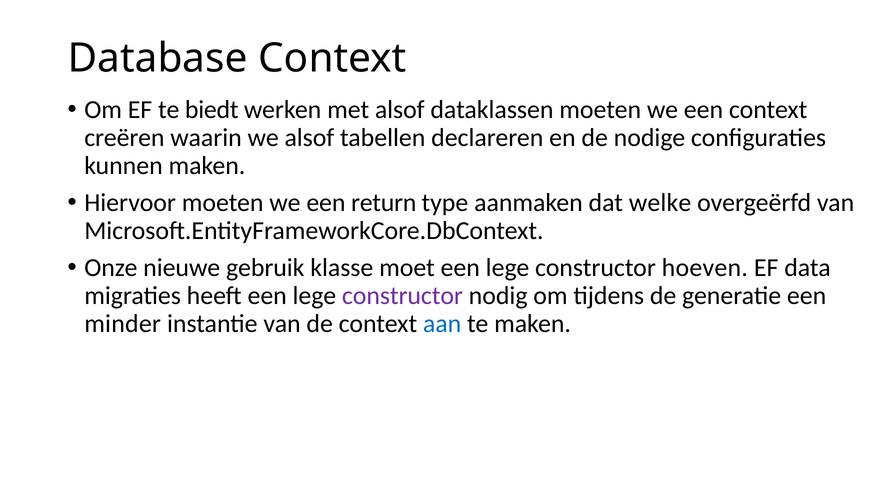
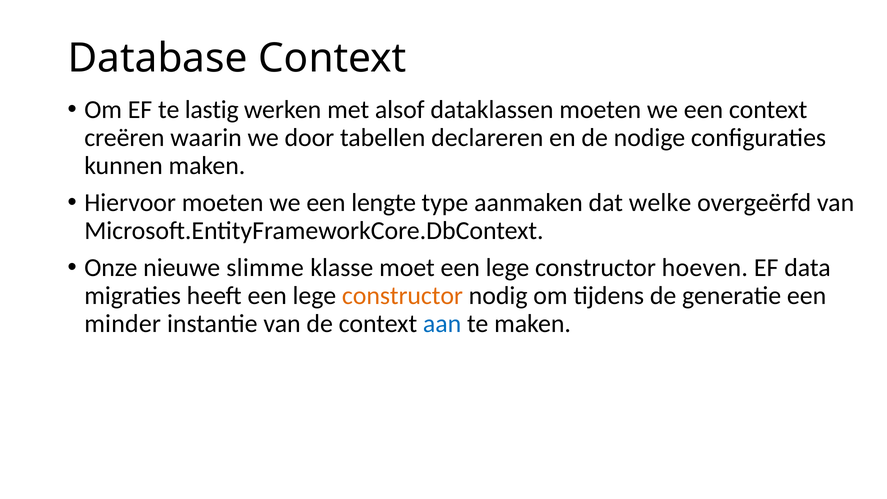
biedt: biedt -> lastig
we alsof: alsof -> door
return: return -> lengte
gebruik: gebruik -> slimme
constructor at (402, 296) colour: purple -> orange
